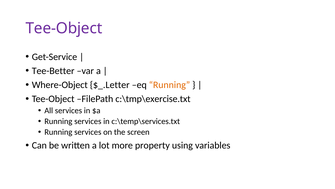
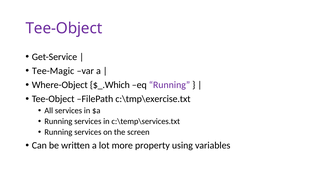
Tee-Better: Tee-Better -> Tee-Magic
$_.Letter: $_.Letter -> $_.Which
Running at (169, 85) colour: orange -> purple
